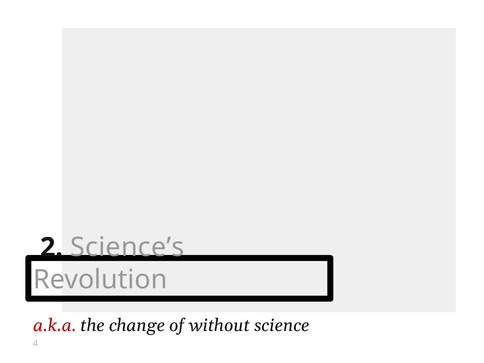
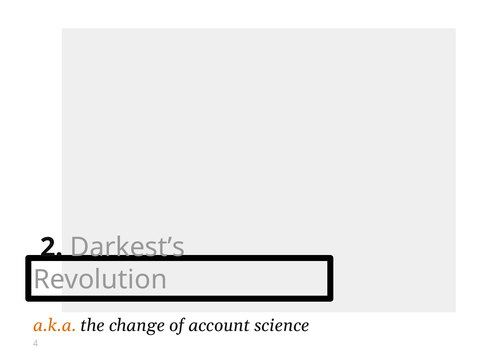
Science’s: Science’s -> Darkest’s
a.k.a colour: red -> orange
without: without -> account
